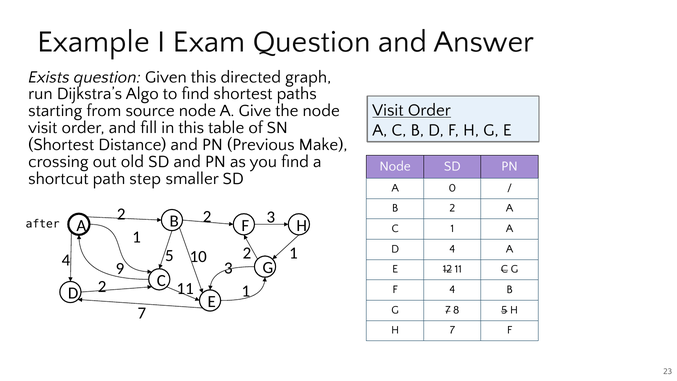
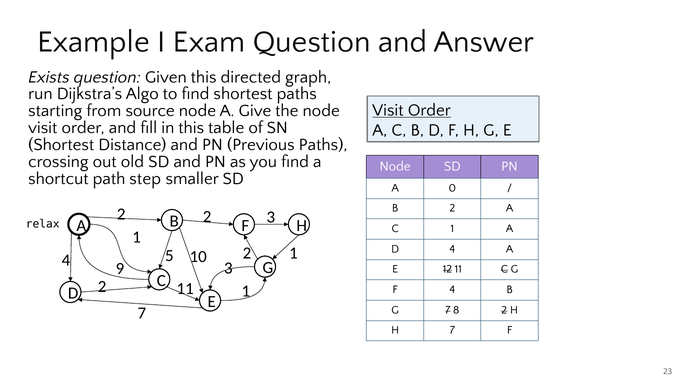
Previous Make: Make -> Paths
after: after -> relax
8 5: 5 -> 2
